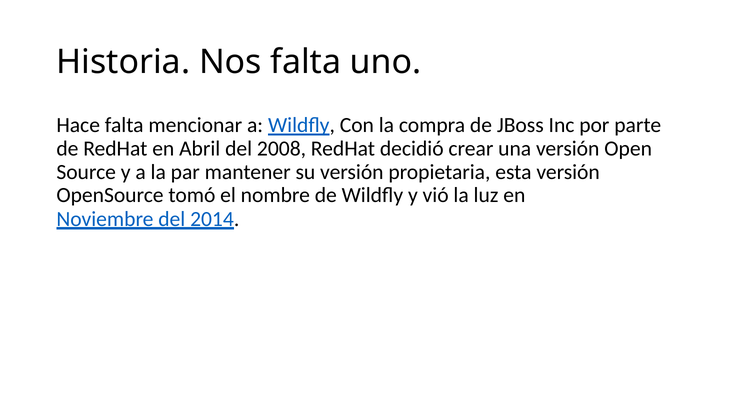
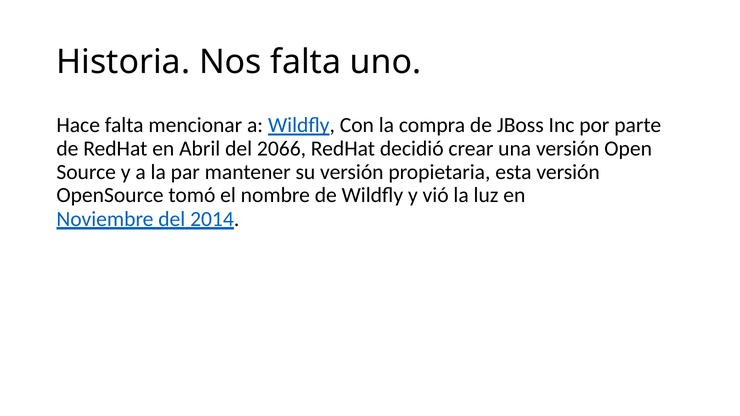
2008: 2008 -> 2066
